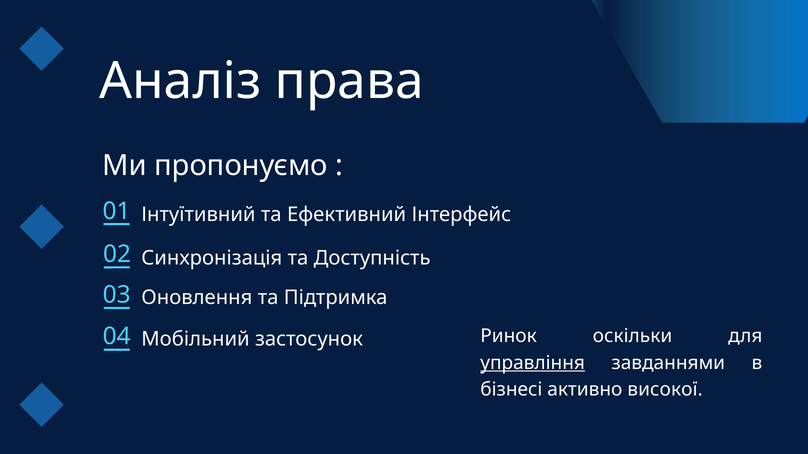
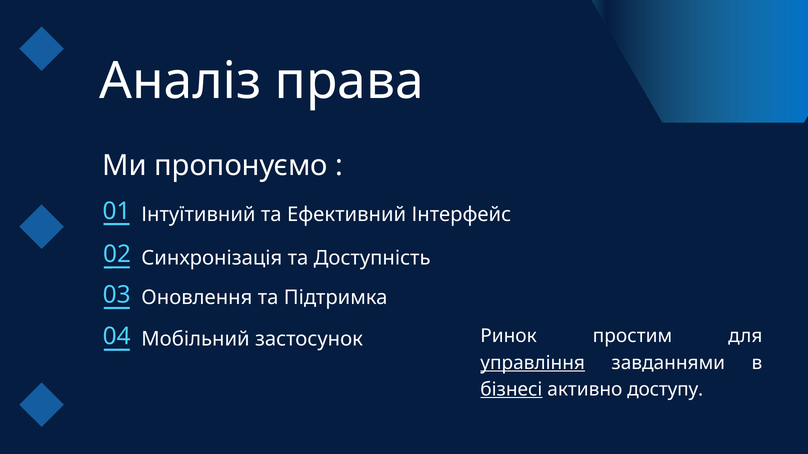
оскільки: оскільки -> простим
бізнесі underline: none -> present
високої: високої -> доступу
